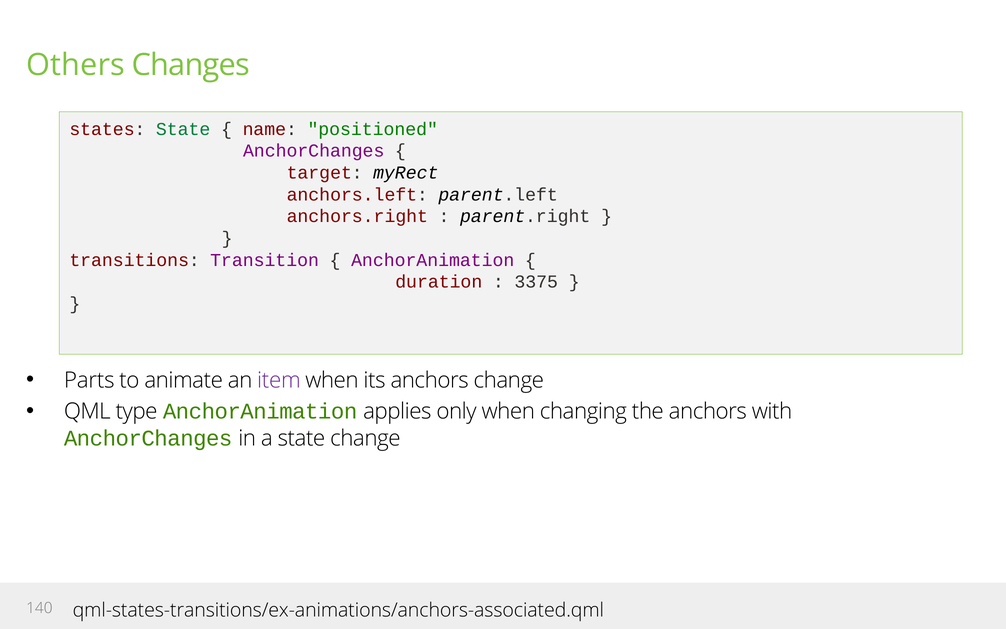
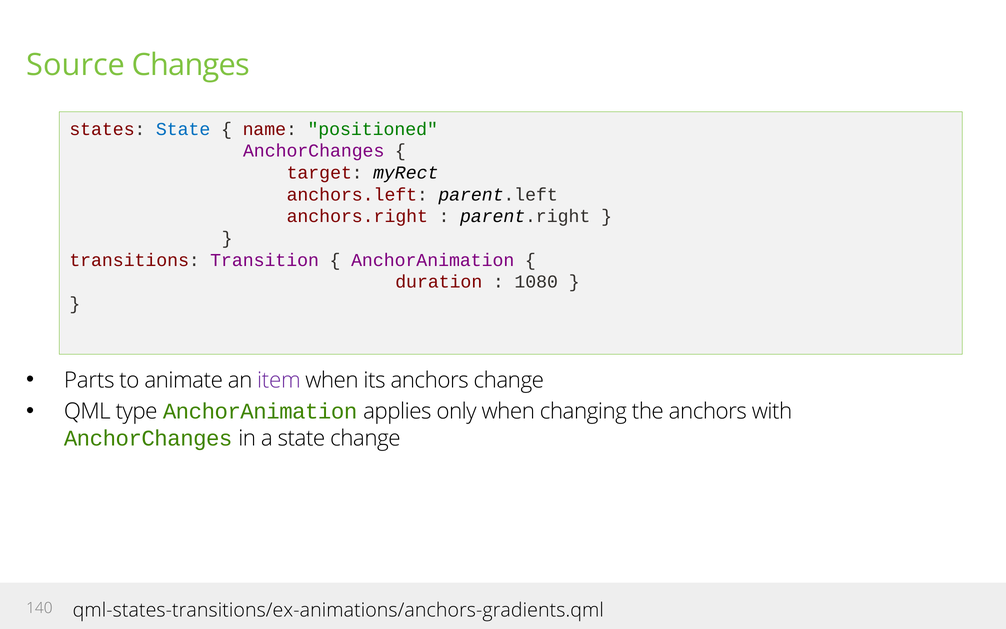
Others: Others -> Source
State at (183, 129) colour: green -> blue
3375: 3375 -> 1080
qml-states-transitions/ex-animations/anchors-associated.qml: qml-states-transitions/ex-animations/anchors-associated.qml -> qml-states-transitions/ex-animations/anchors-gradients.qml
